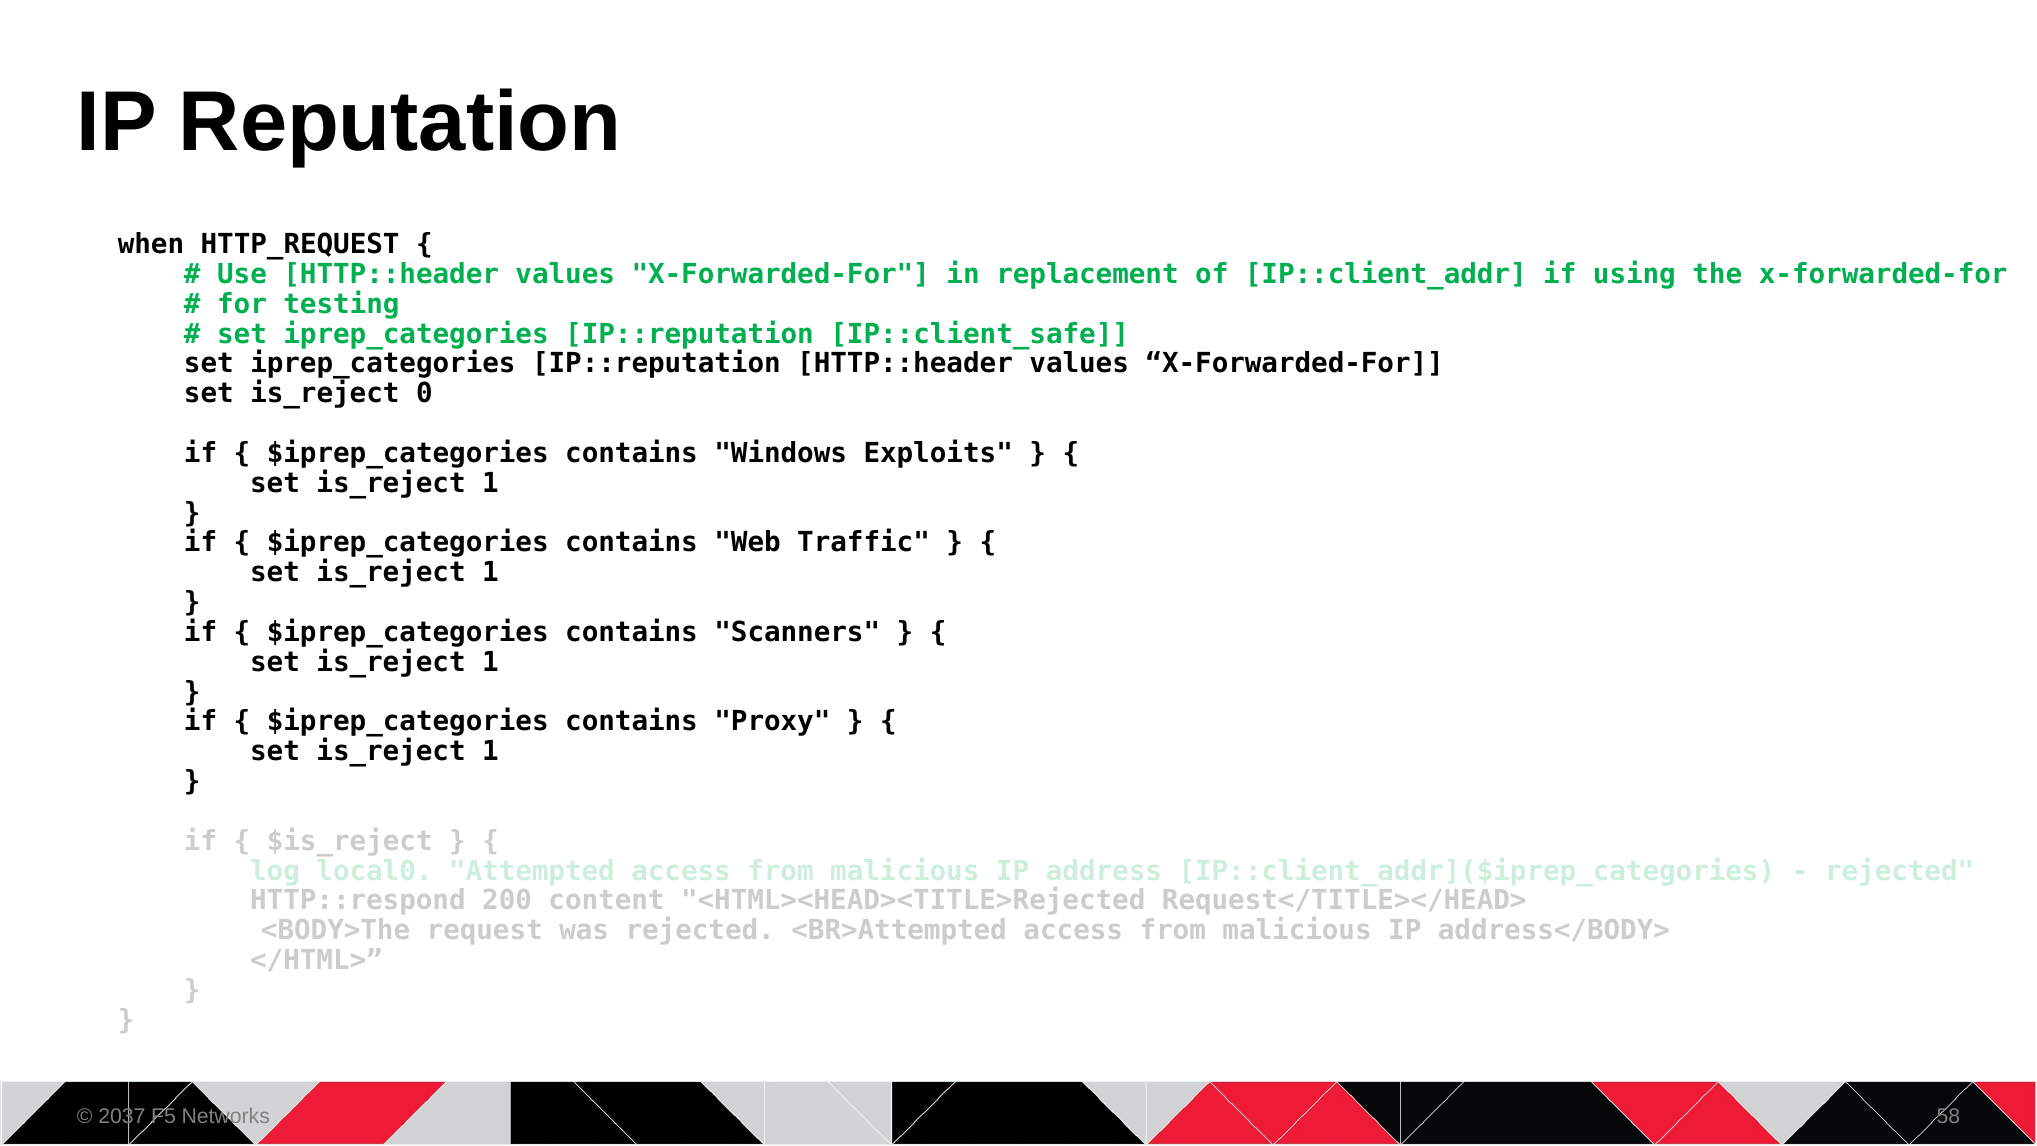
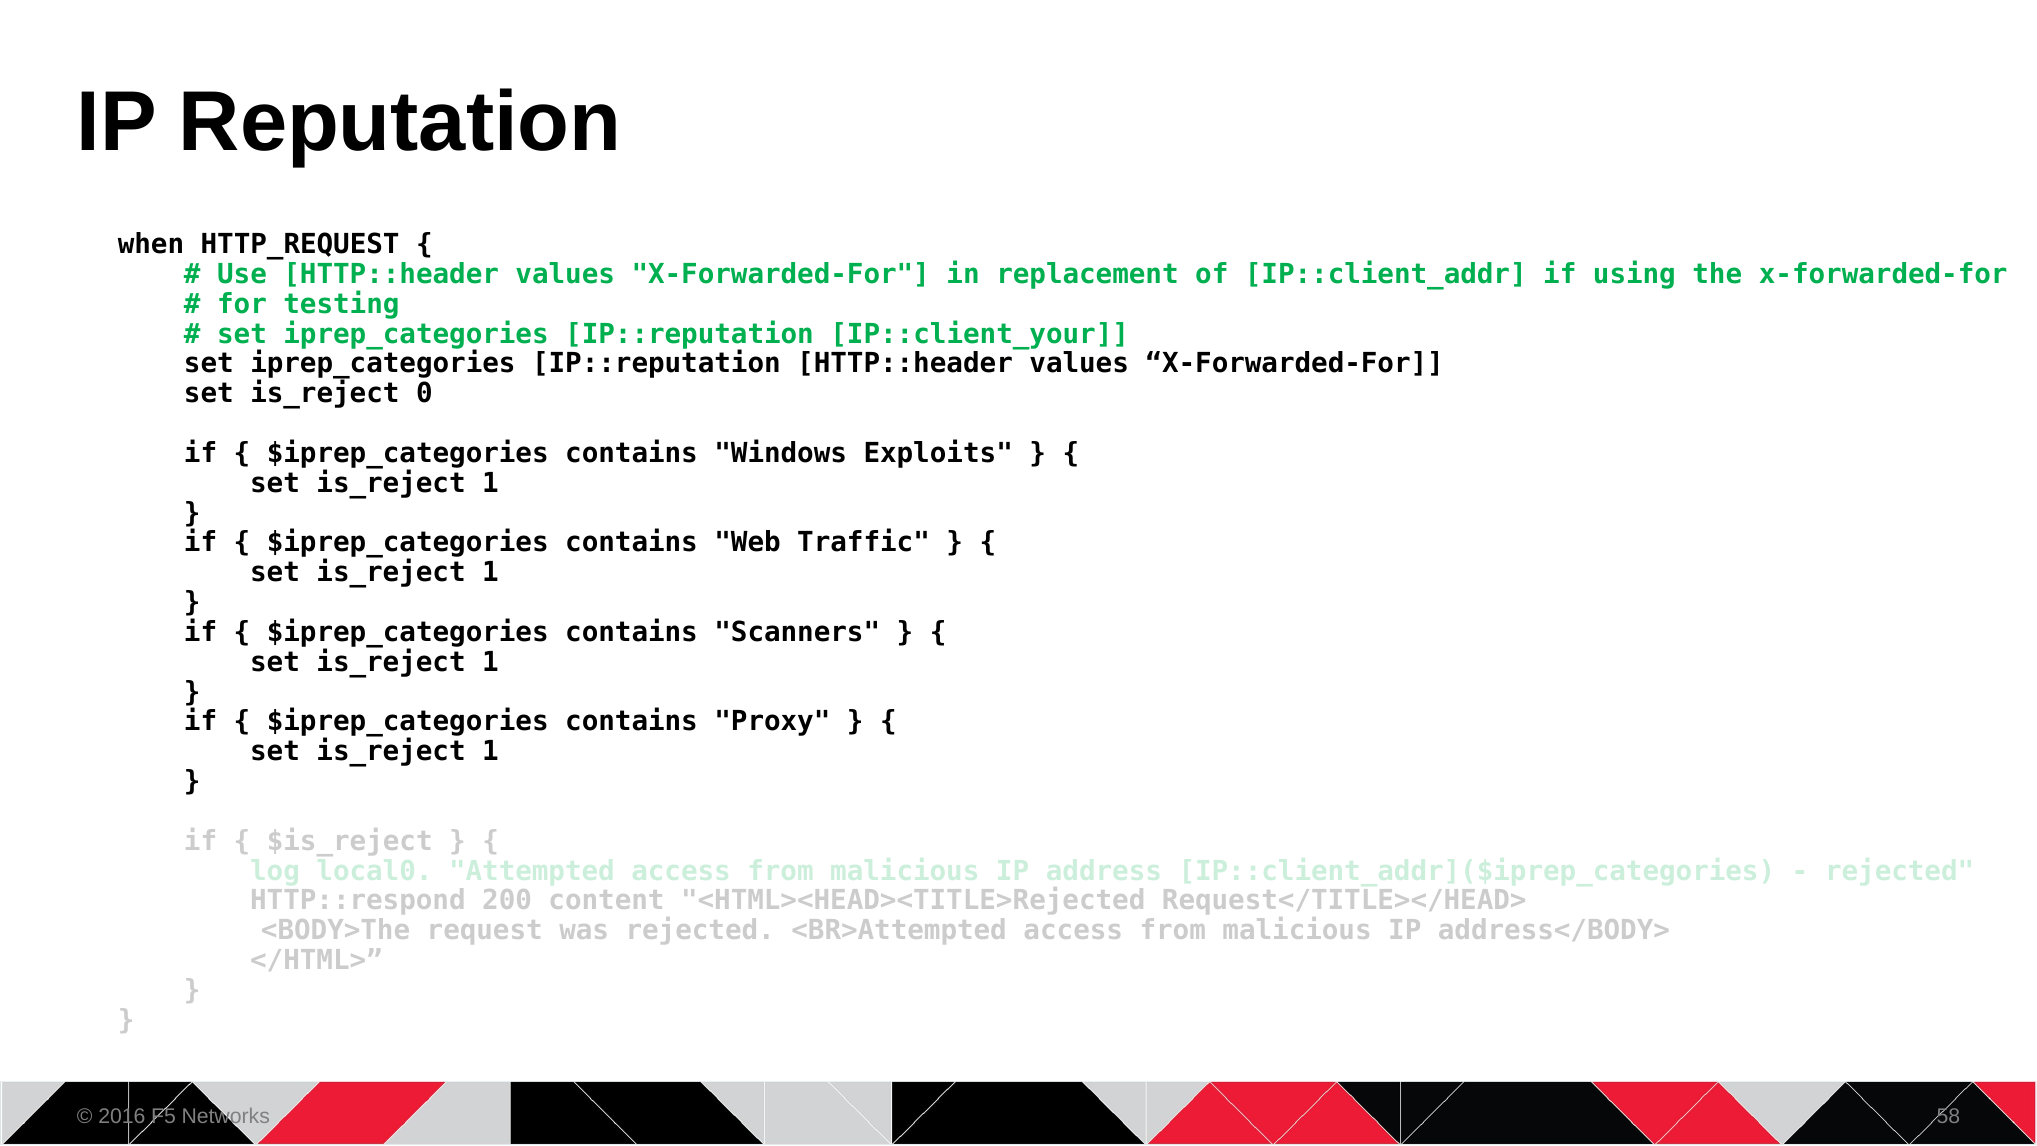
IP::client_safe: IP::client_safe -> IP::client_your
2037: 2037 -> 2016
